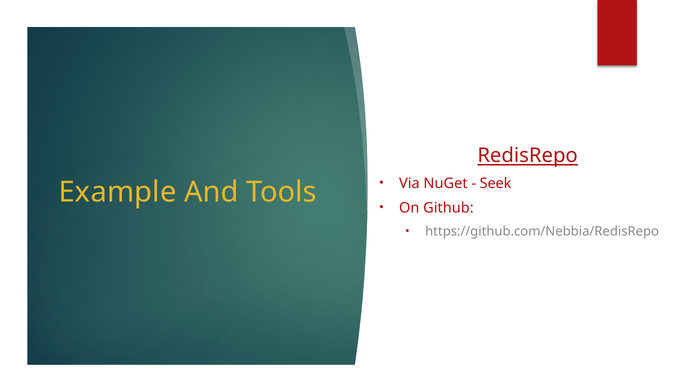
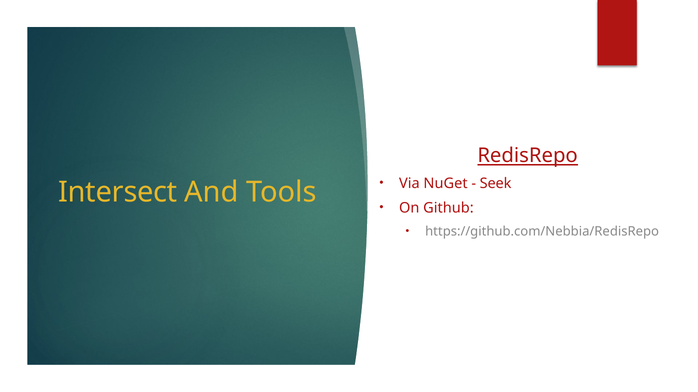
Example: Example -> Intersect
